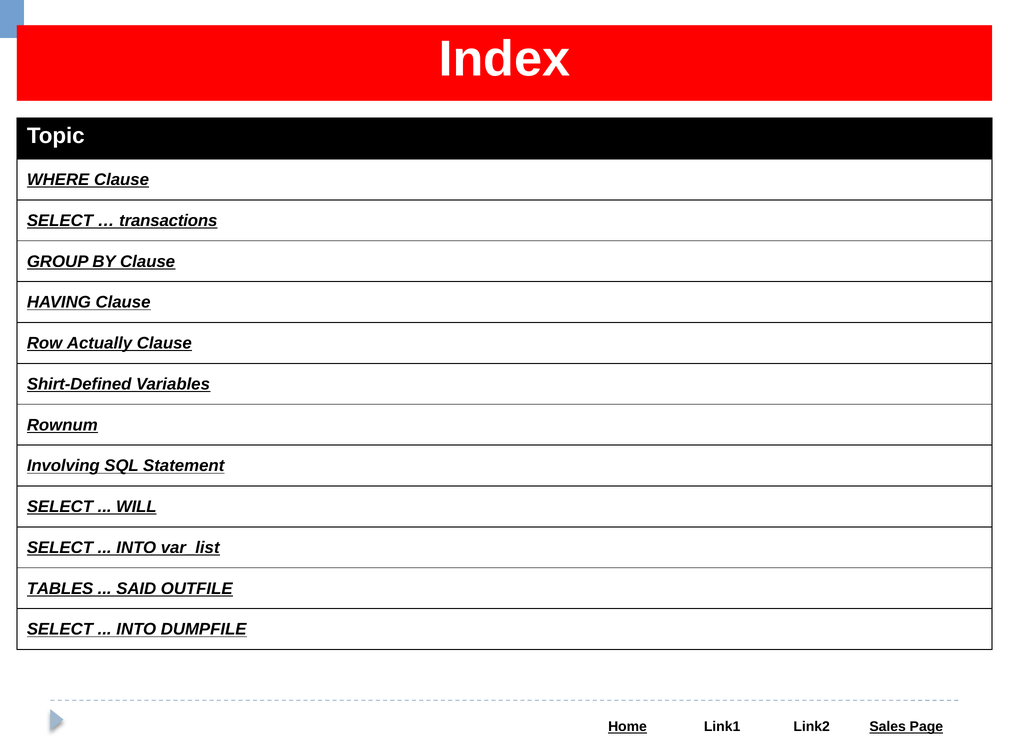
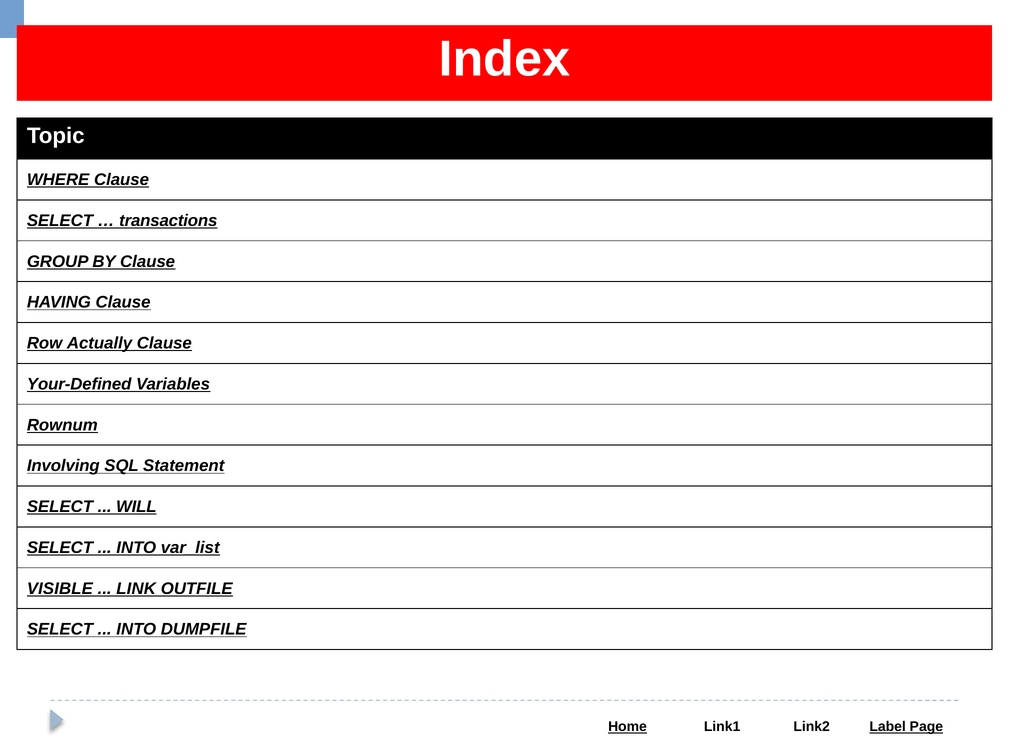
Shirt-Defined: Shirt-Defined -> Your-Defined
TABLES: TABLES -> VISIBLE
SAID: SAID -> LINK
Sales: Sales -> Label
